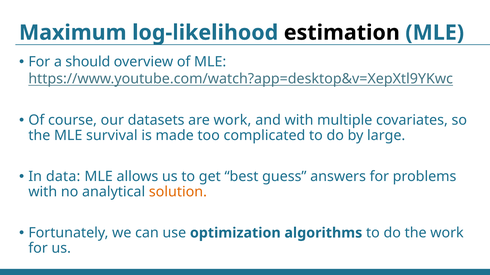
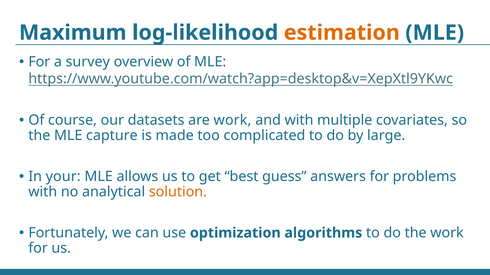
estimation colour: black -> orange
should: should -> survey
survival: survival -> capture
data: data -> your
